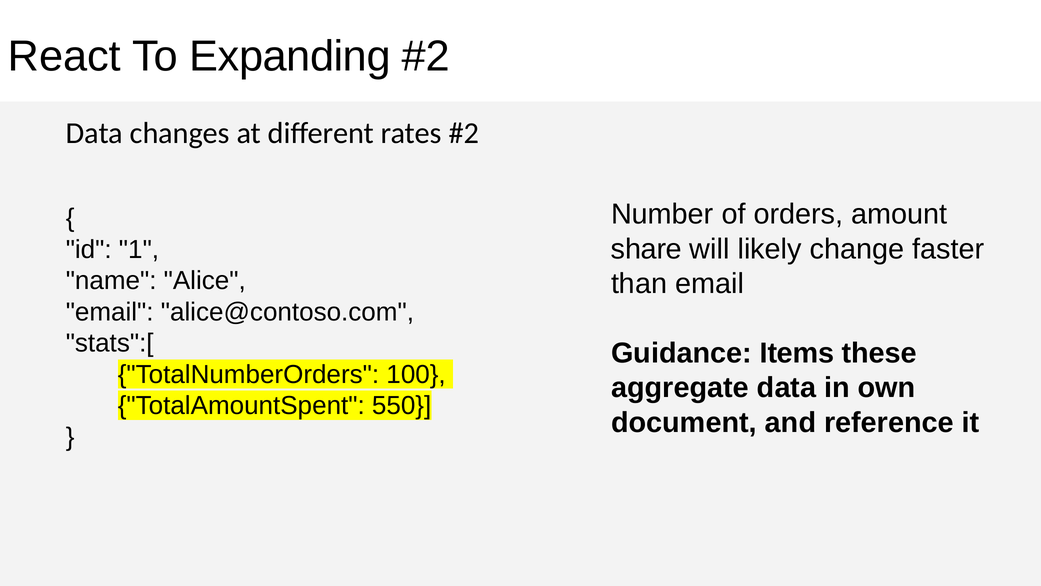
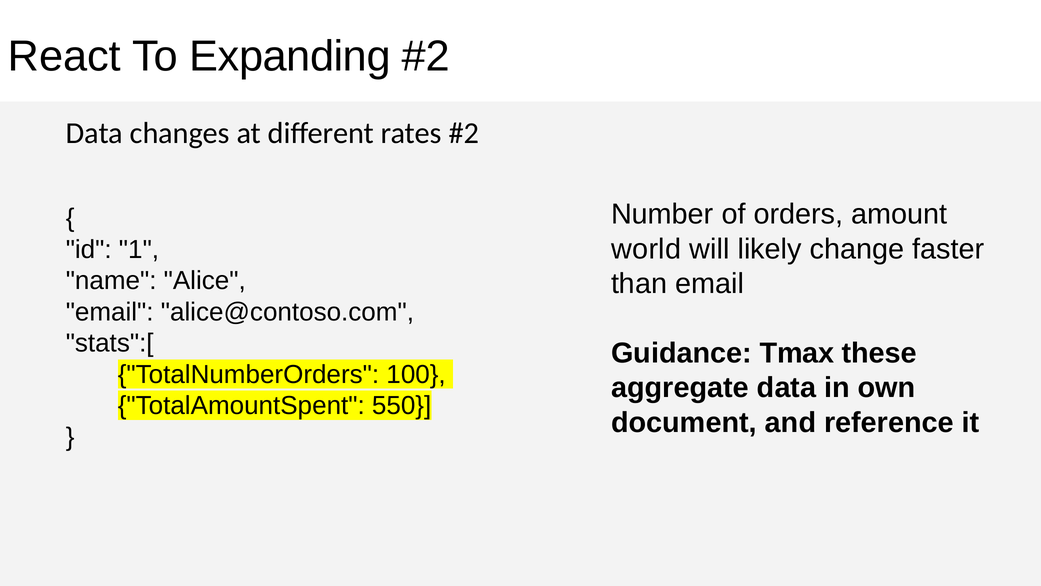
share: share -> world
Items: Items -> Tmax
